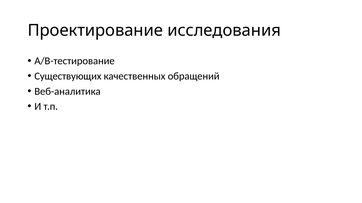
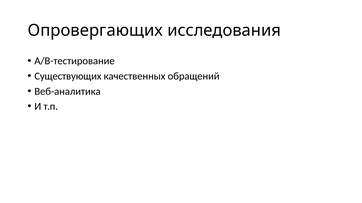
Проектирование: Проектирование -> Опровергающих
